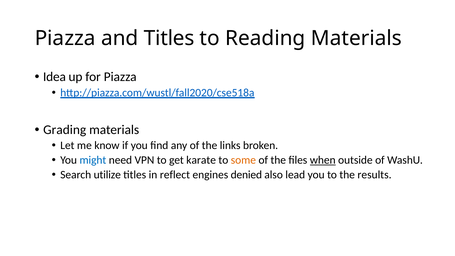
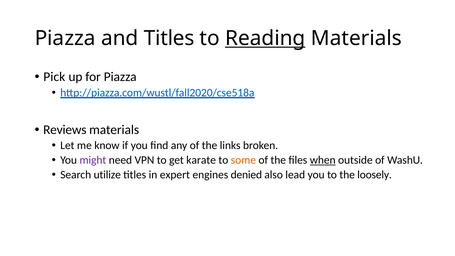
Reading underline: none -> present
Idea: Idea -> Pick
Grading: Grading -> Reviews
might colour: blue -> purple
reflect: reflect -> expert
results: results -> loosely
